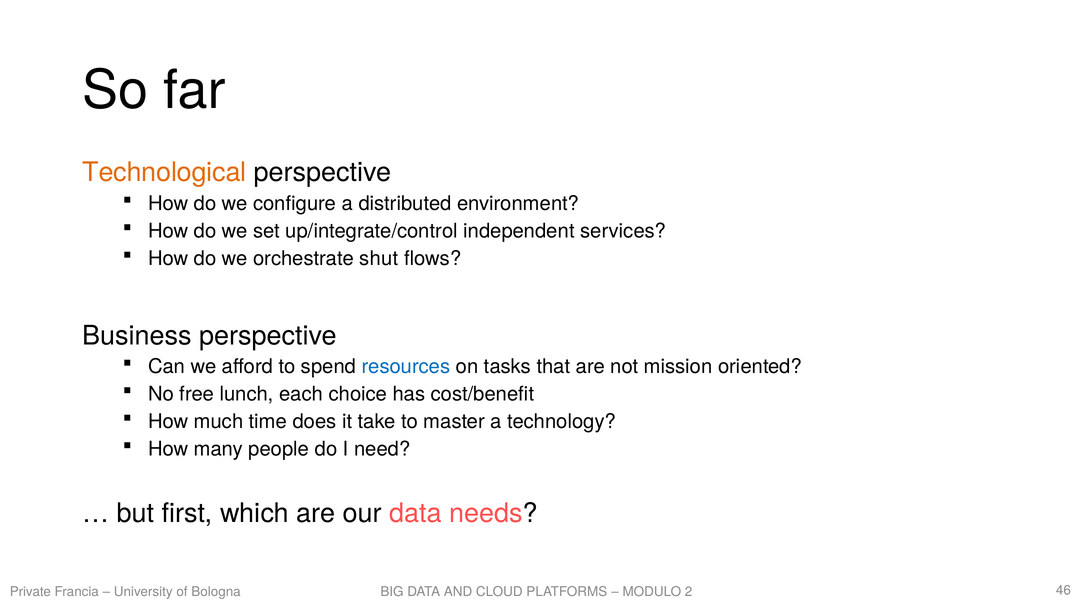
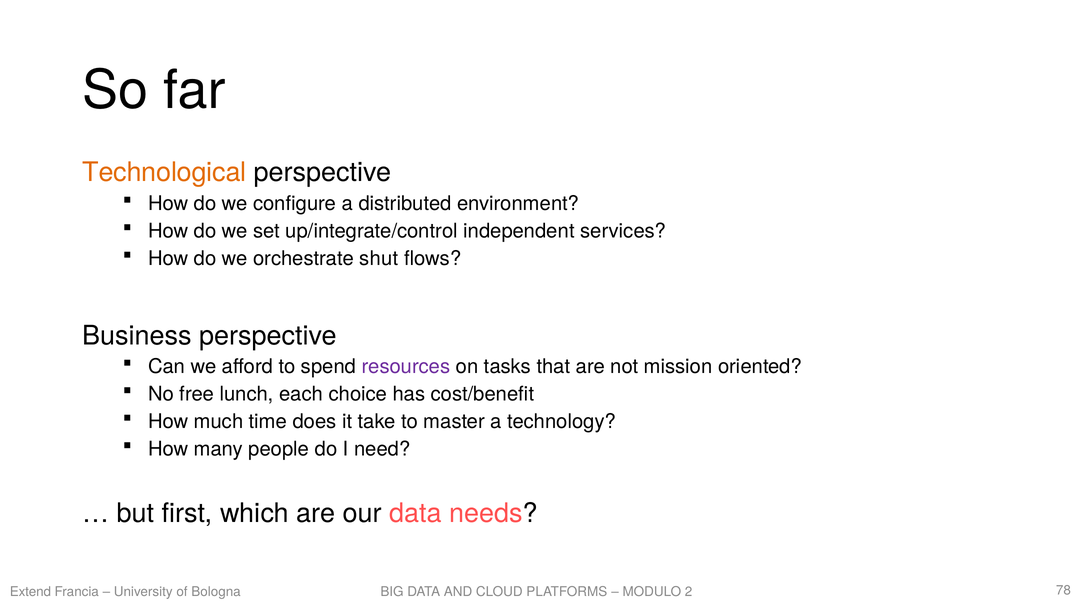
resources colour: blue -> purple
Private: Private -> Extend
46: 46 -> 78
